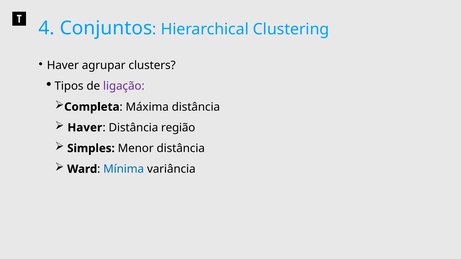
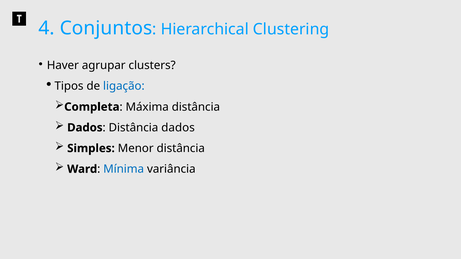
ligação colour: purple -> blue
Haver at (85, 128): Haver -> Dados
Distância região: região -> dados
